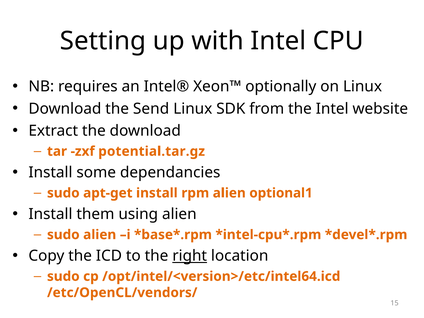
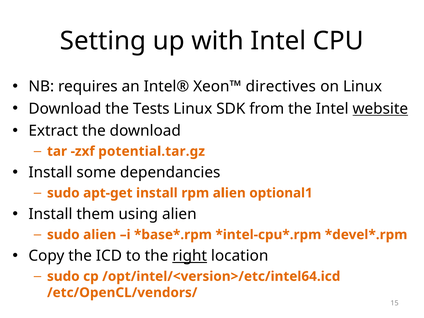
optionally: optionally -> directives
Send: Send -> Tests
website underline: none -> present
